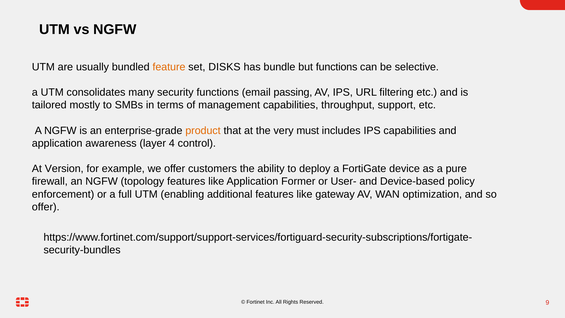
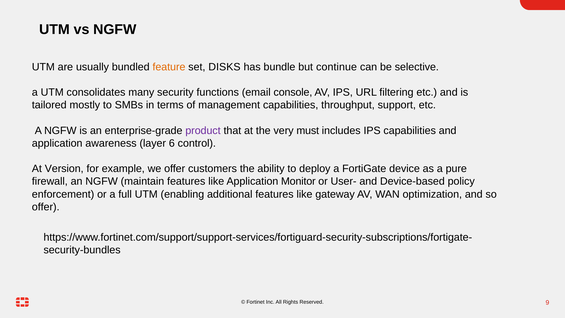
but functions: functions -> continue
passing: passing -> console
product colour: orange -> purple
4: 4 -> 6
topology: topology -> maintain
Former: Former -> Monitor
